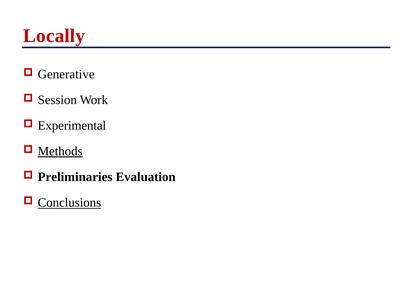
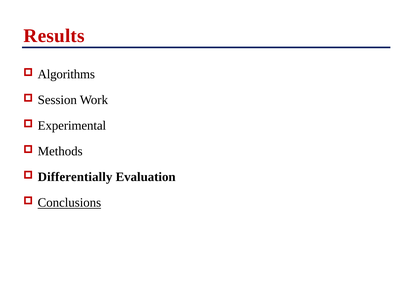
Locally: Locally -> Results
Generative: Generative -> Algorithms
Methods underline: present -> none
Preliminaries: Preliminaries -> Differentially
